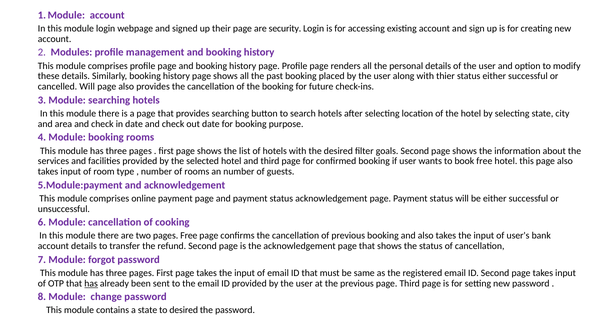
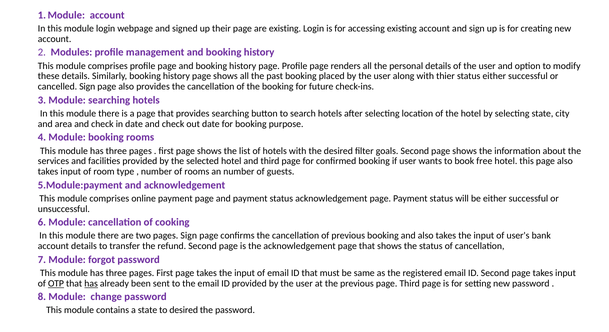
are security: security -> existing
cancelled Will: Will -> Sign
pages Free: Free -> Sign
OTP underline: none -> present
